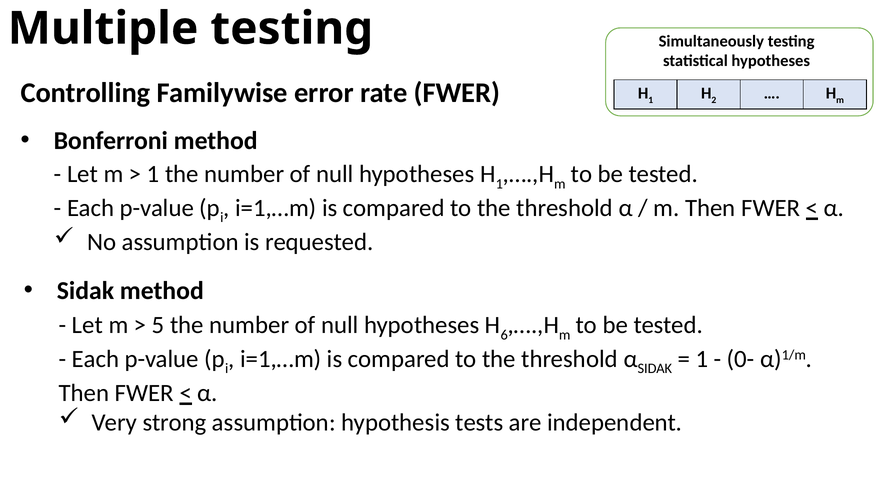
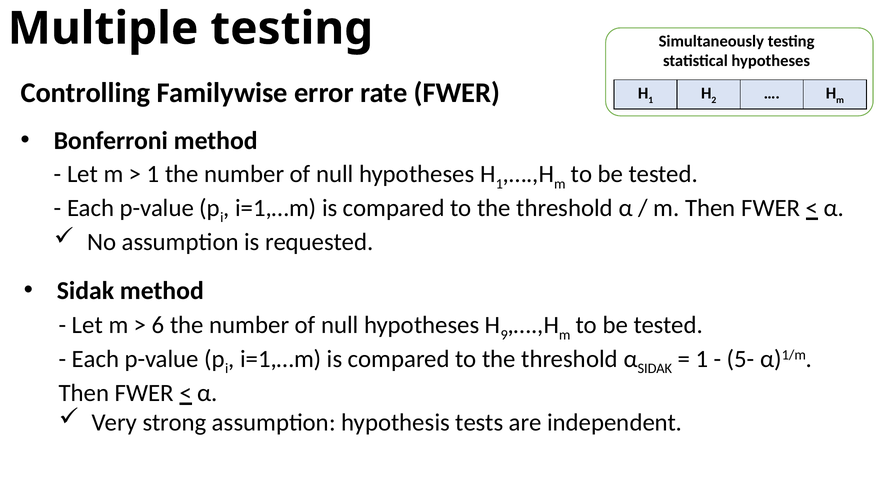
5: 5 -> 6
6: 6 -> 9
0-: 0- -> 5-
